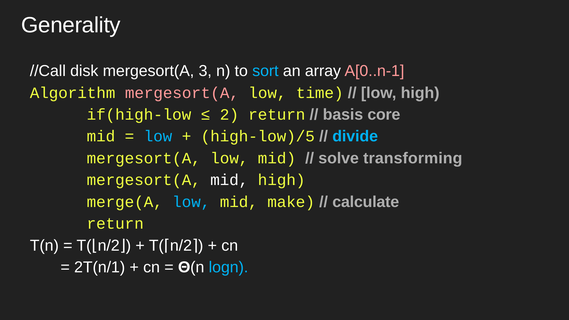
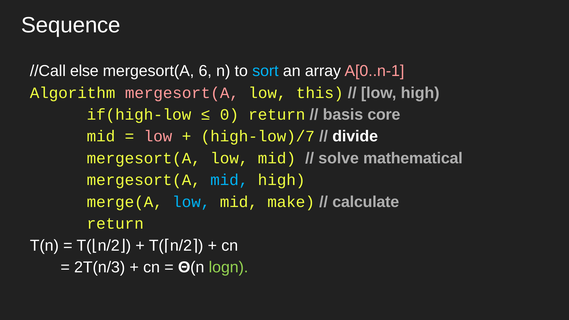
Generality: Generality -> Sequence
disk: disk -> else
3: 3 -> 6
time: time -> this
2: 2 -> 0
low at (158, 136) colour: light blue -> pink
high-low)/5: high-low)/5 -> high-low)/7
divide colour: light blue -> white
transforming: transforming -> mathematical
mid at (229, 180) colour: white -> light blue
2T(n/1: 2T(n/1 -> 2T(n/3
logn colour: light blue -> light green
